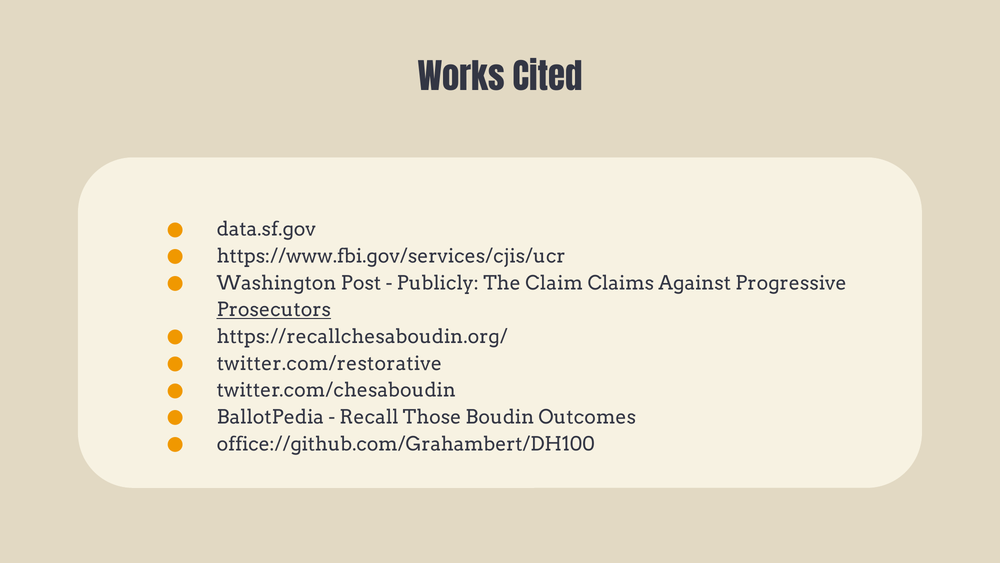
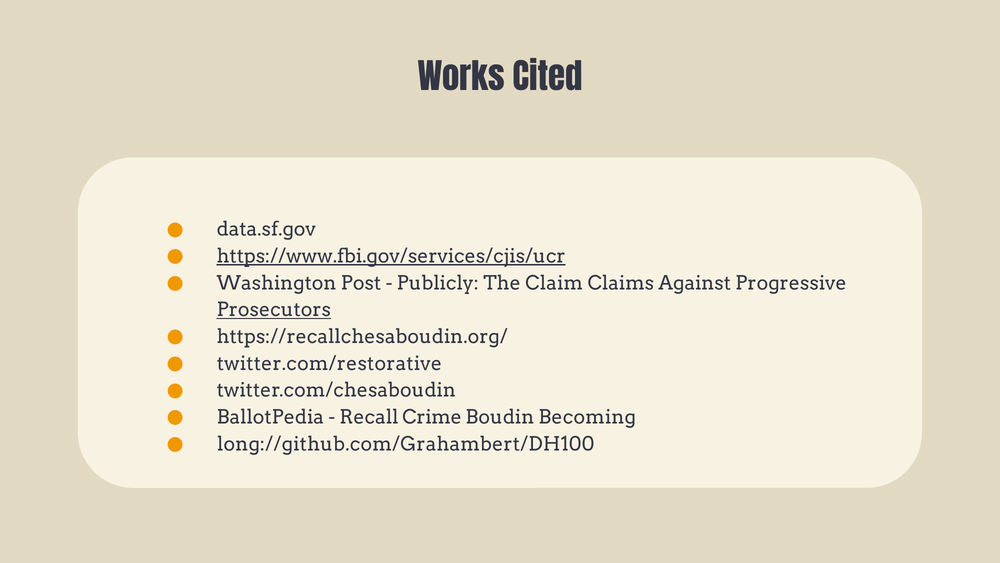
https://www.fbi.gov/services/cjis/ucr underline: none -> present
Those: Those -> Crime
Outcomes: Outcomes -> Becoming
office://github.com/Grahambert/DH100: office://github.com/Grahambert/DH100 -> long://github.com/Grahambert/DH100
